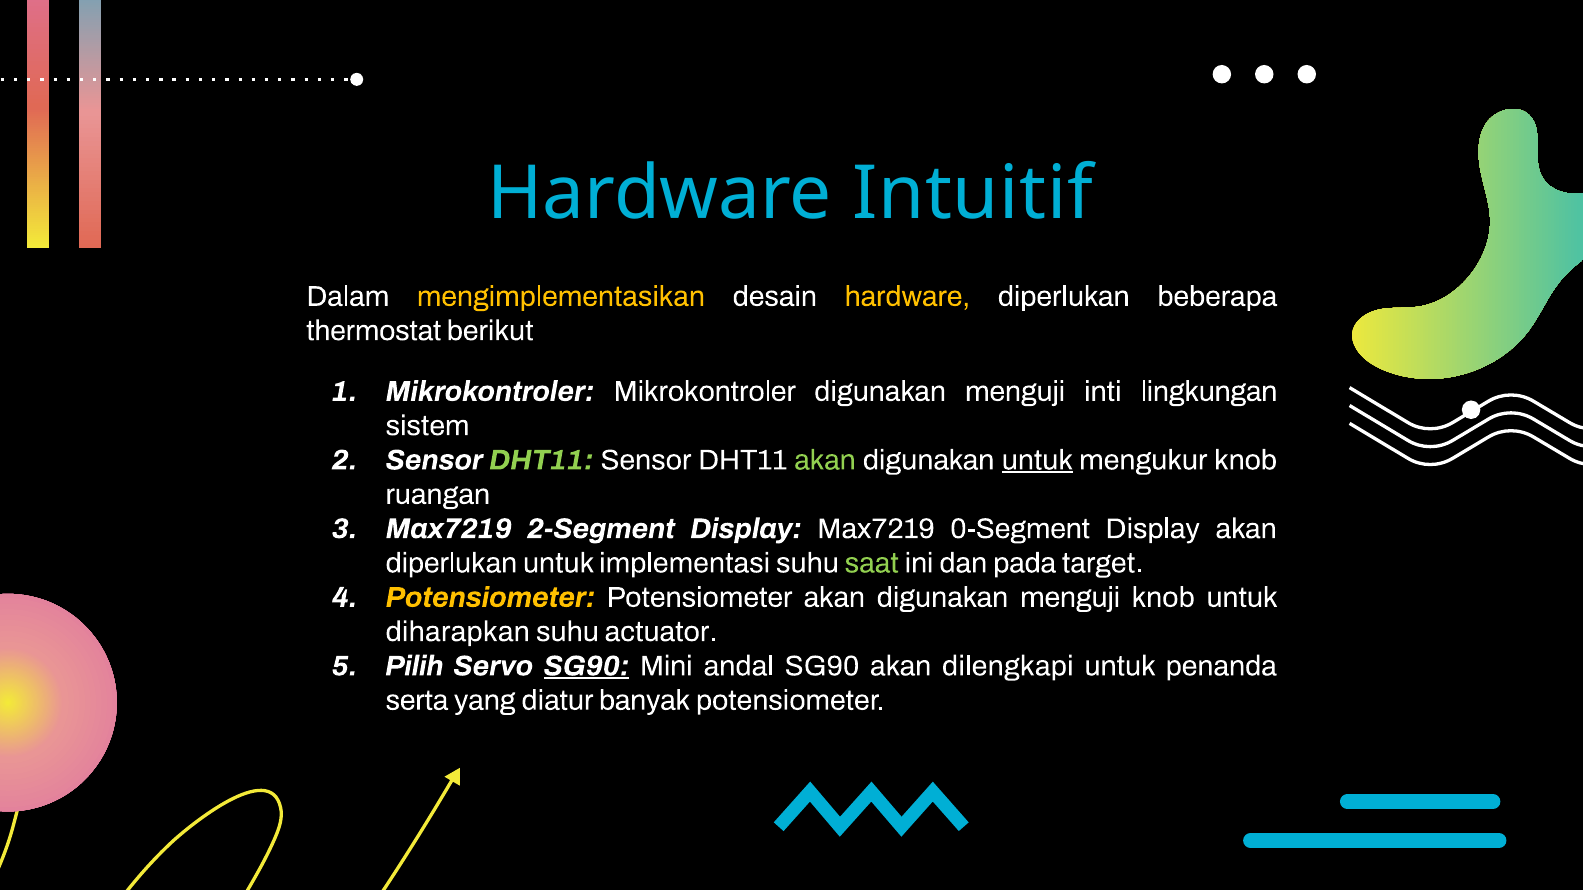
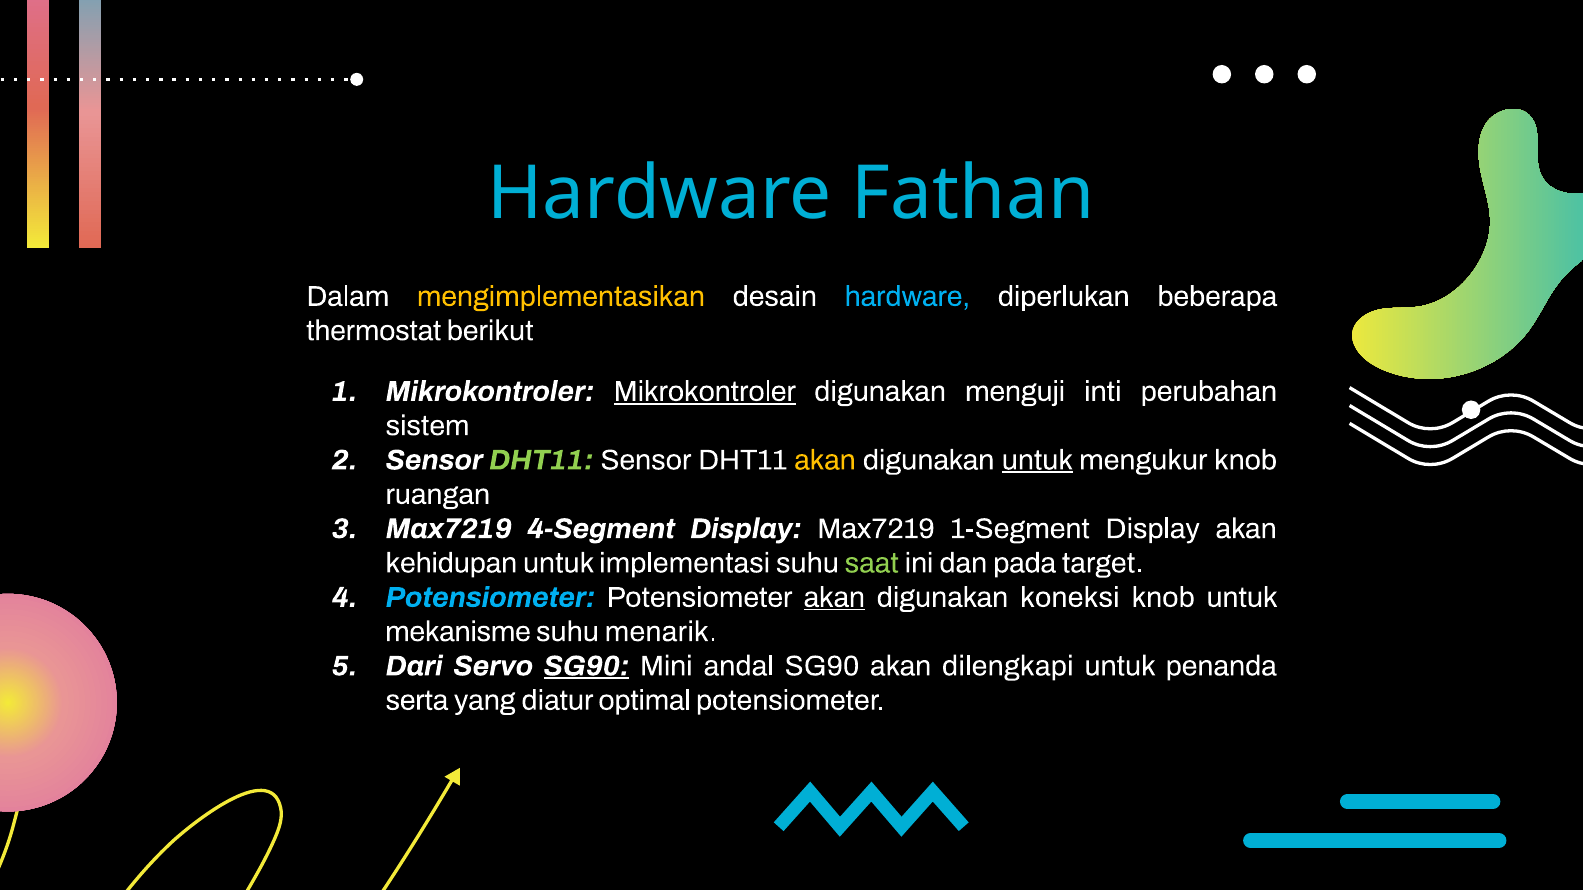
Intuitif: Intuitif -> Fathan
hardware at (907, 297) colour: yellow -> light blue
Mikrokontroler at (705, 392) underline: none -> present
lingkungan: lingkungan -> perubahan
akan at (825, 460) colour: light green -> yellow
2-Segment: 2-Segment -> 4-Segment
0-Segment: 0-Segment -> 1-Segment
diperlukan at (451, 563): diperlukan -> kehidupan
Potensiometer at (490, 598) colour: yellow -> light blue
akan at (834, 598) underline: none -> present
menguji at (1070, 598): menguji -> koneksi
diharapkan: diharapkan -> mekanisme
actuator: actuator -> menarik
Pilih: Pilih -> Dari
banyak: banyak -> optimal
